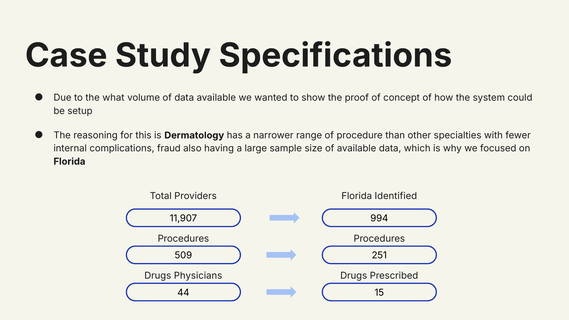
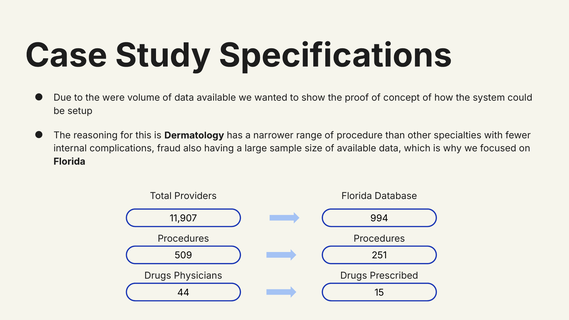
what: what -> were
Identified: Identified -> Database
